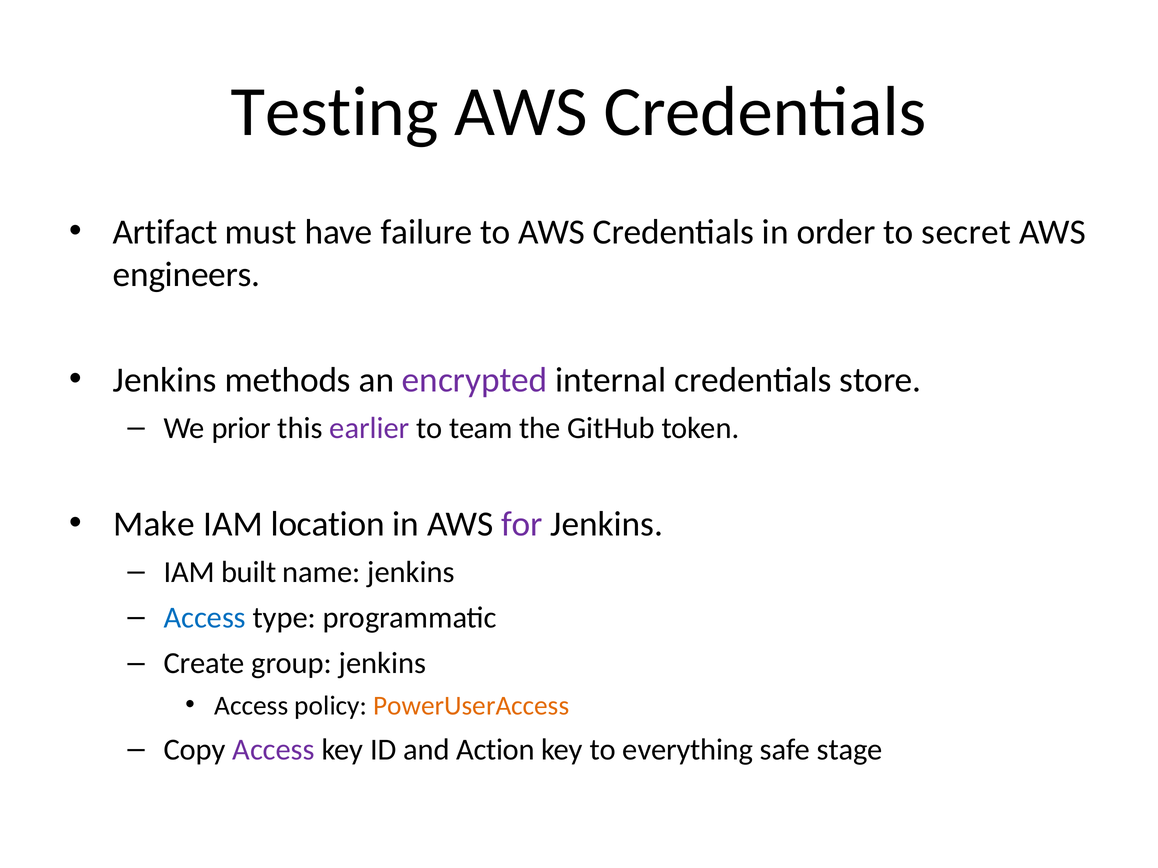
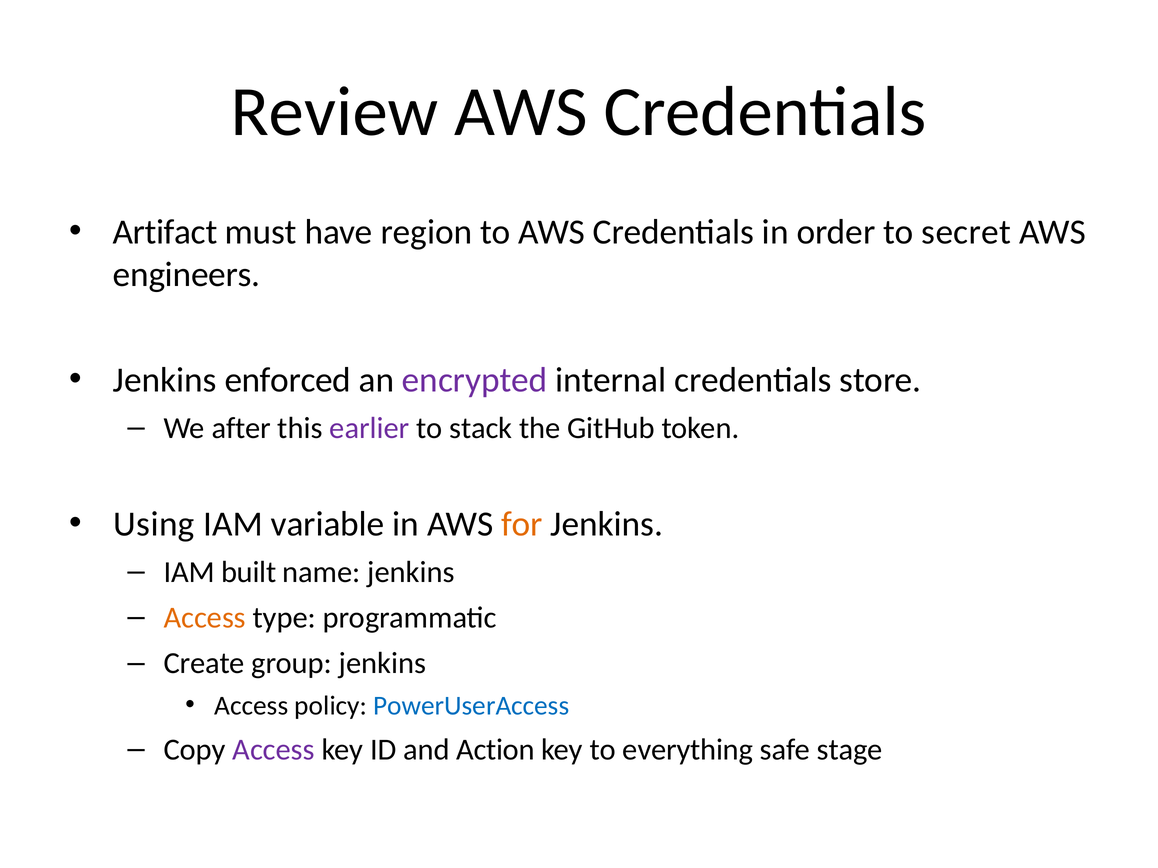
Testing: Testing -> Review
failure: failure -> region
methods: methods -> enforced
prior: prior -> after
team: team -> stack
Make: Make -> Using
location: location -> variable
for colour: purple -> orange
Access at (205, 618) colour: blue -> orange
PowerUserAccess colour: orange -> blue
